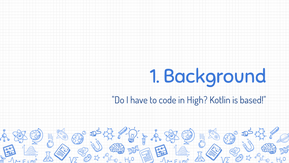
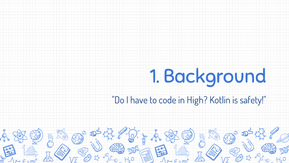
based: based -> safety
